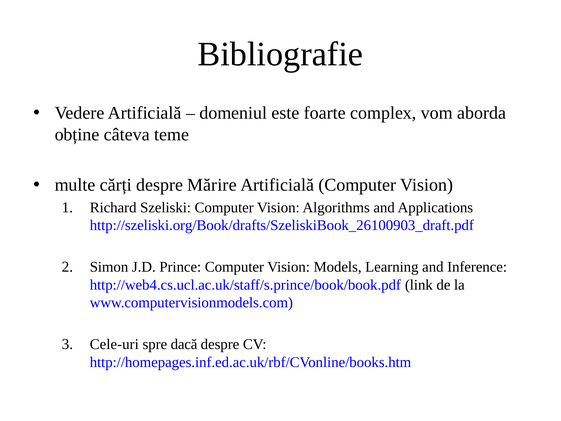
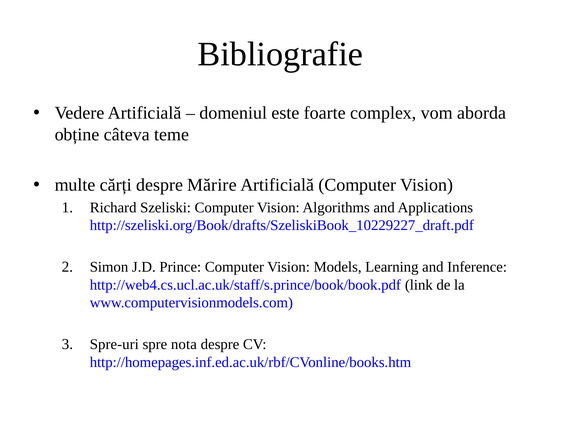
http://szeliski.org/Book/drafts/SzeliskiBook_26100903_draft.pdf: http://szeliski.org/Book/drafts/SzeliskiBook_26100903_draft.pdf -> http://szeliski.org/Book/drafts/SzeliskiBook_10229227_draft.pdf
Cele-uri: Cele-uri -> Spre-uri
dacă: dacă -> nota
